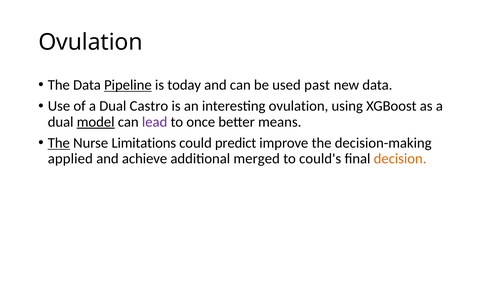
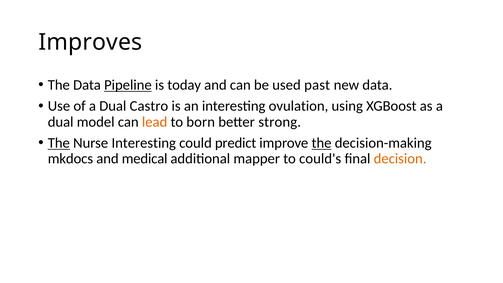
Ovulation at (91, 42): Ovulation -> Improves
model underline: present -> none
lead colour: purple -> orange
once: once -> born
means: means -> strong
Nurse Limitations: Limitations -> Interesting
the at (322, 143) underline: none -> present
applied: applied -> mkdocs
achieve: achieve -> medical
merged: merged -> mapper
